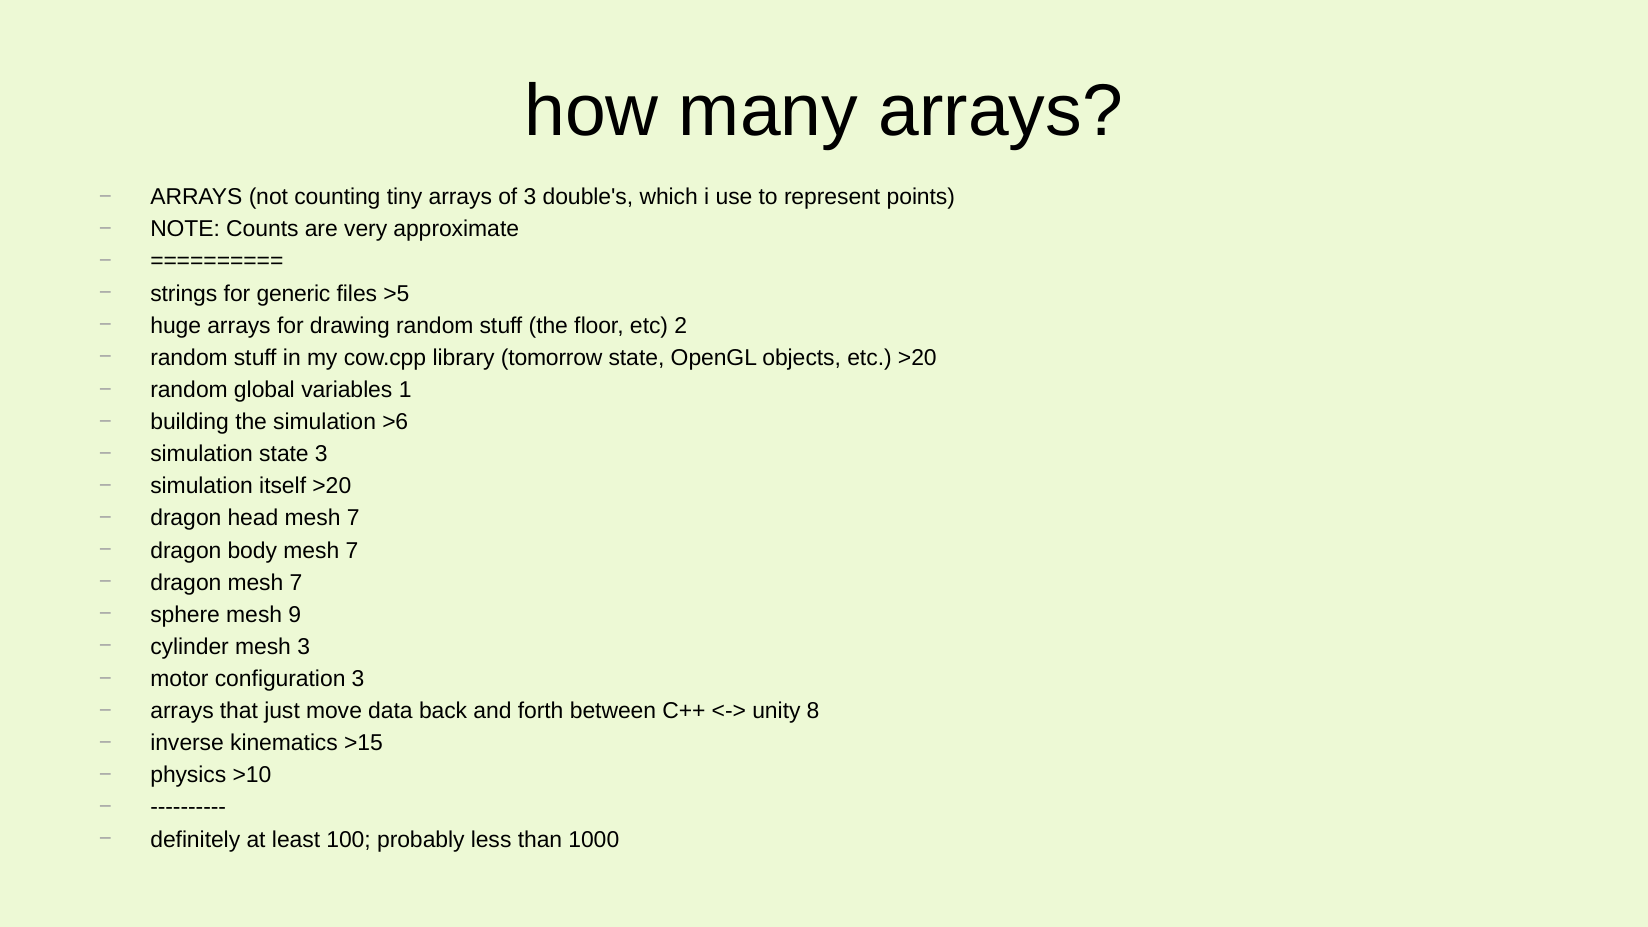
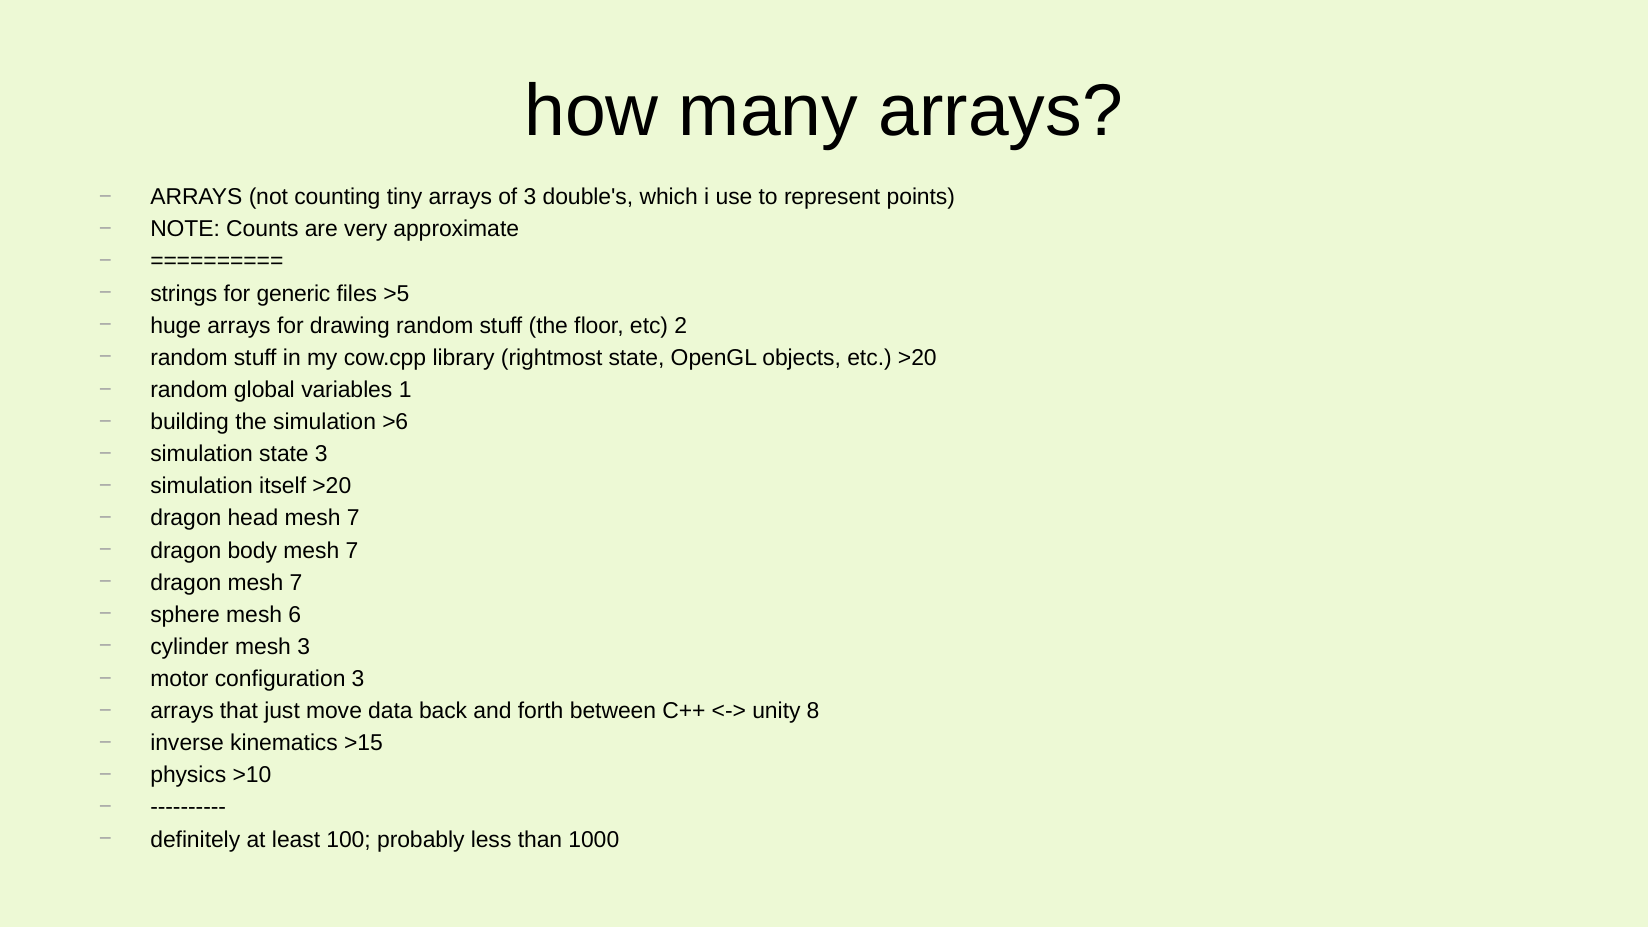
tomorrow: tomorrow -> rightmost
9: 9 -> 6
